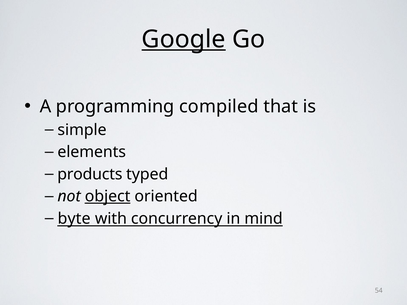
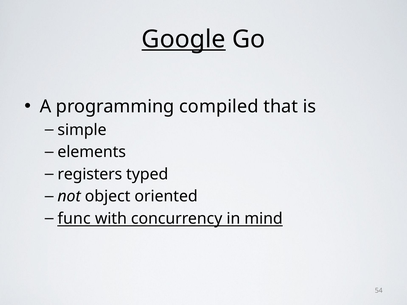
products: products -> registers
object underline: present -> none
byte: byte -> func
